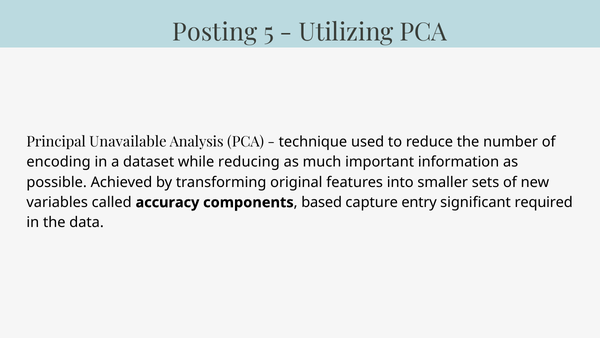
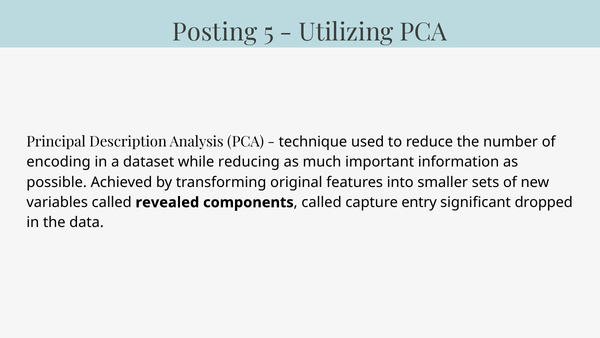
Unavailable: Unavailable -> Description
accuracy: accuracy -> revealed
based at (322, 202): based -> called
required: required -> dropped
